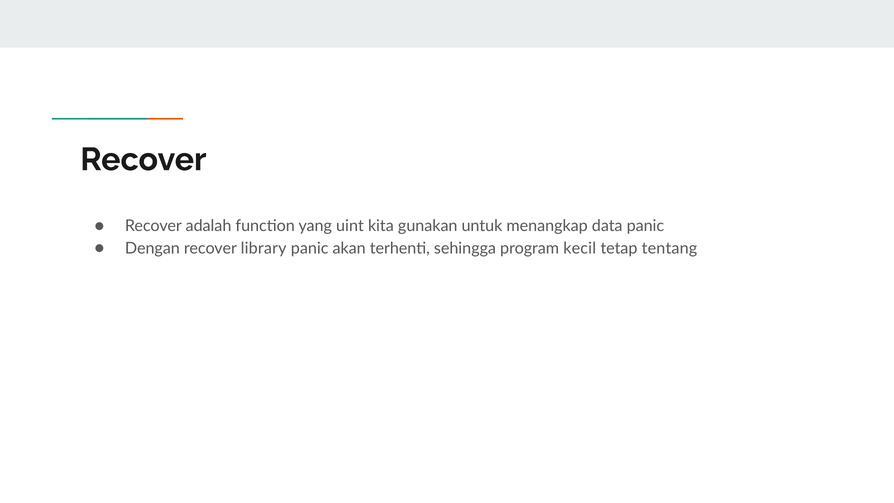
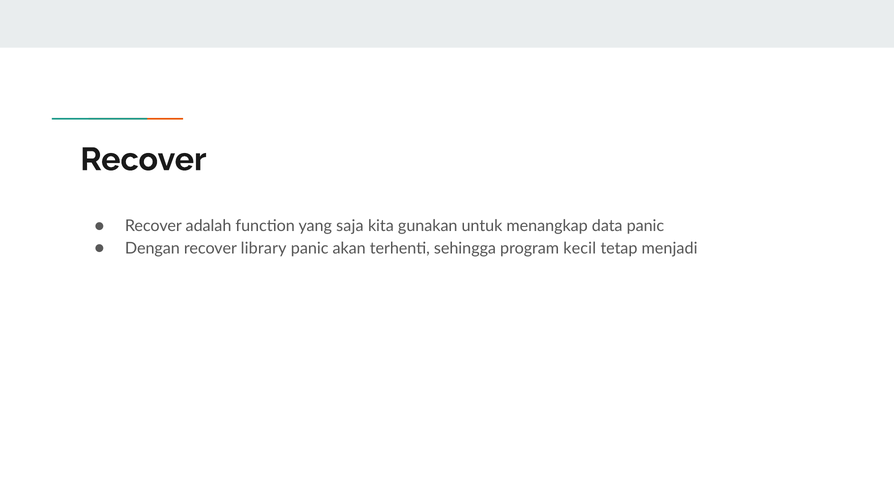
uint: uint -> saja
tentang: tentang -> menjadi
